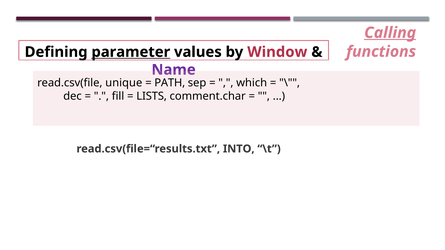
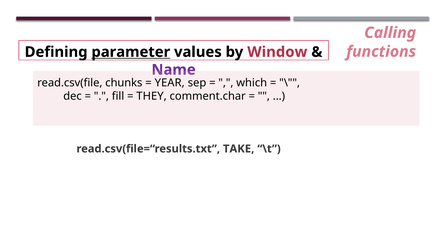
Calling underline: present -> none
unique: unique -> chunks
PATH: PATH -> YEAR
LISTS: LISTS -> THEY
INTO: INTO -> TAKE
